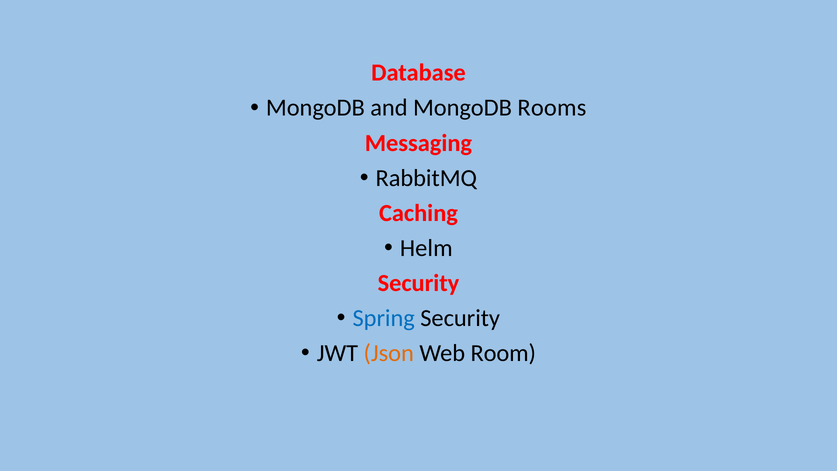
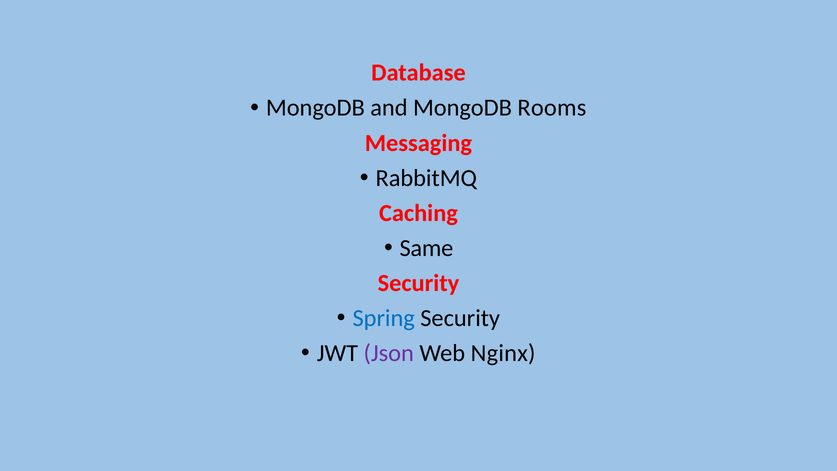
Helm: Helm -> Same
Json colour: orange -> purple
Room: Room -> Nginx
